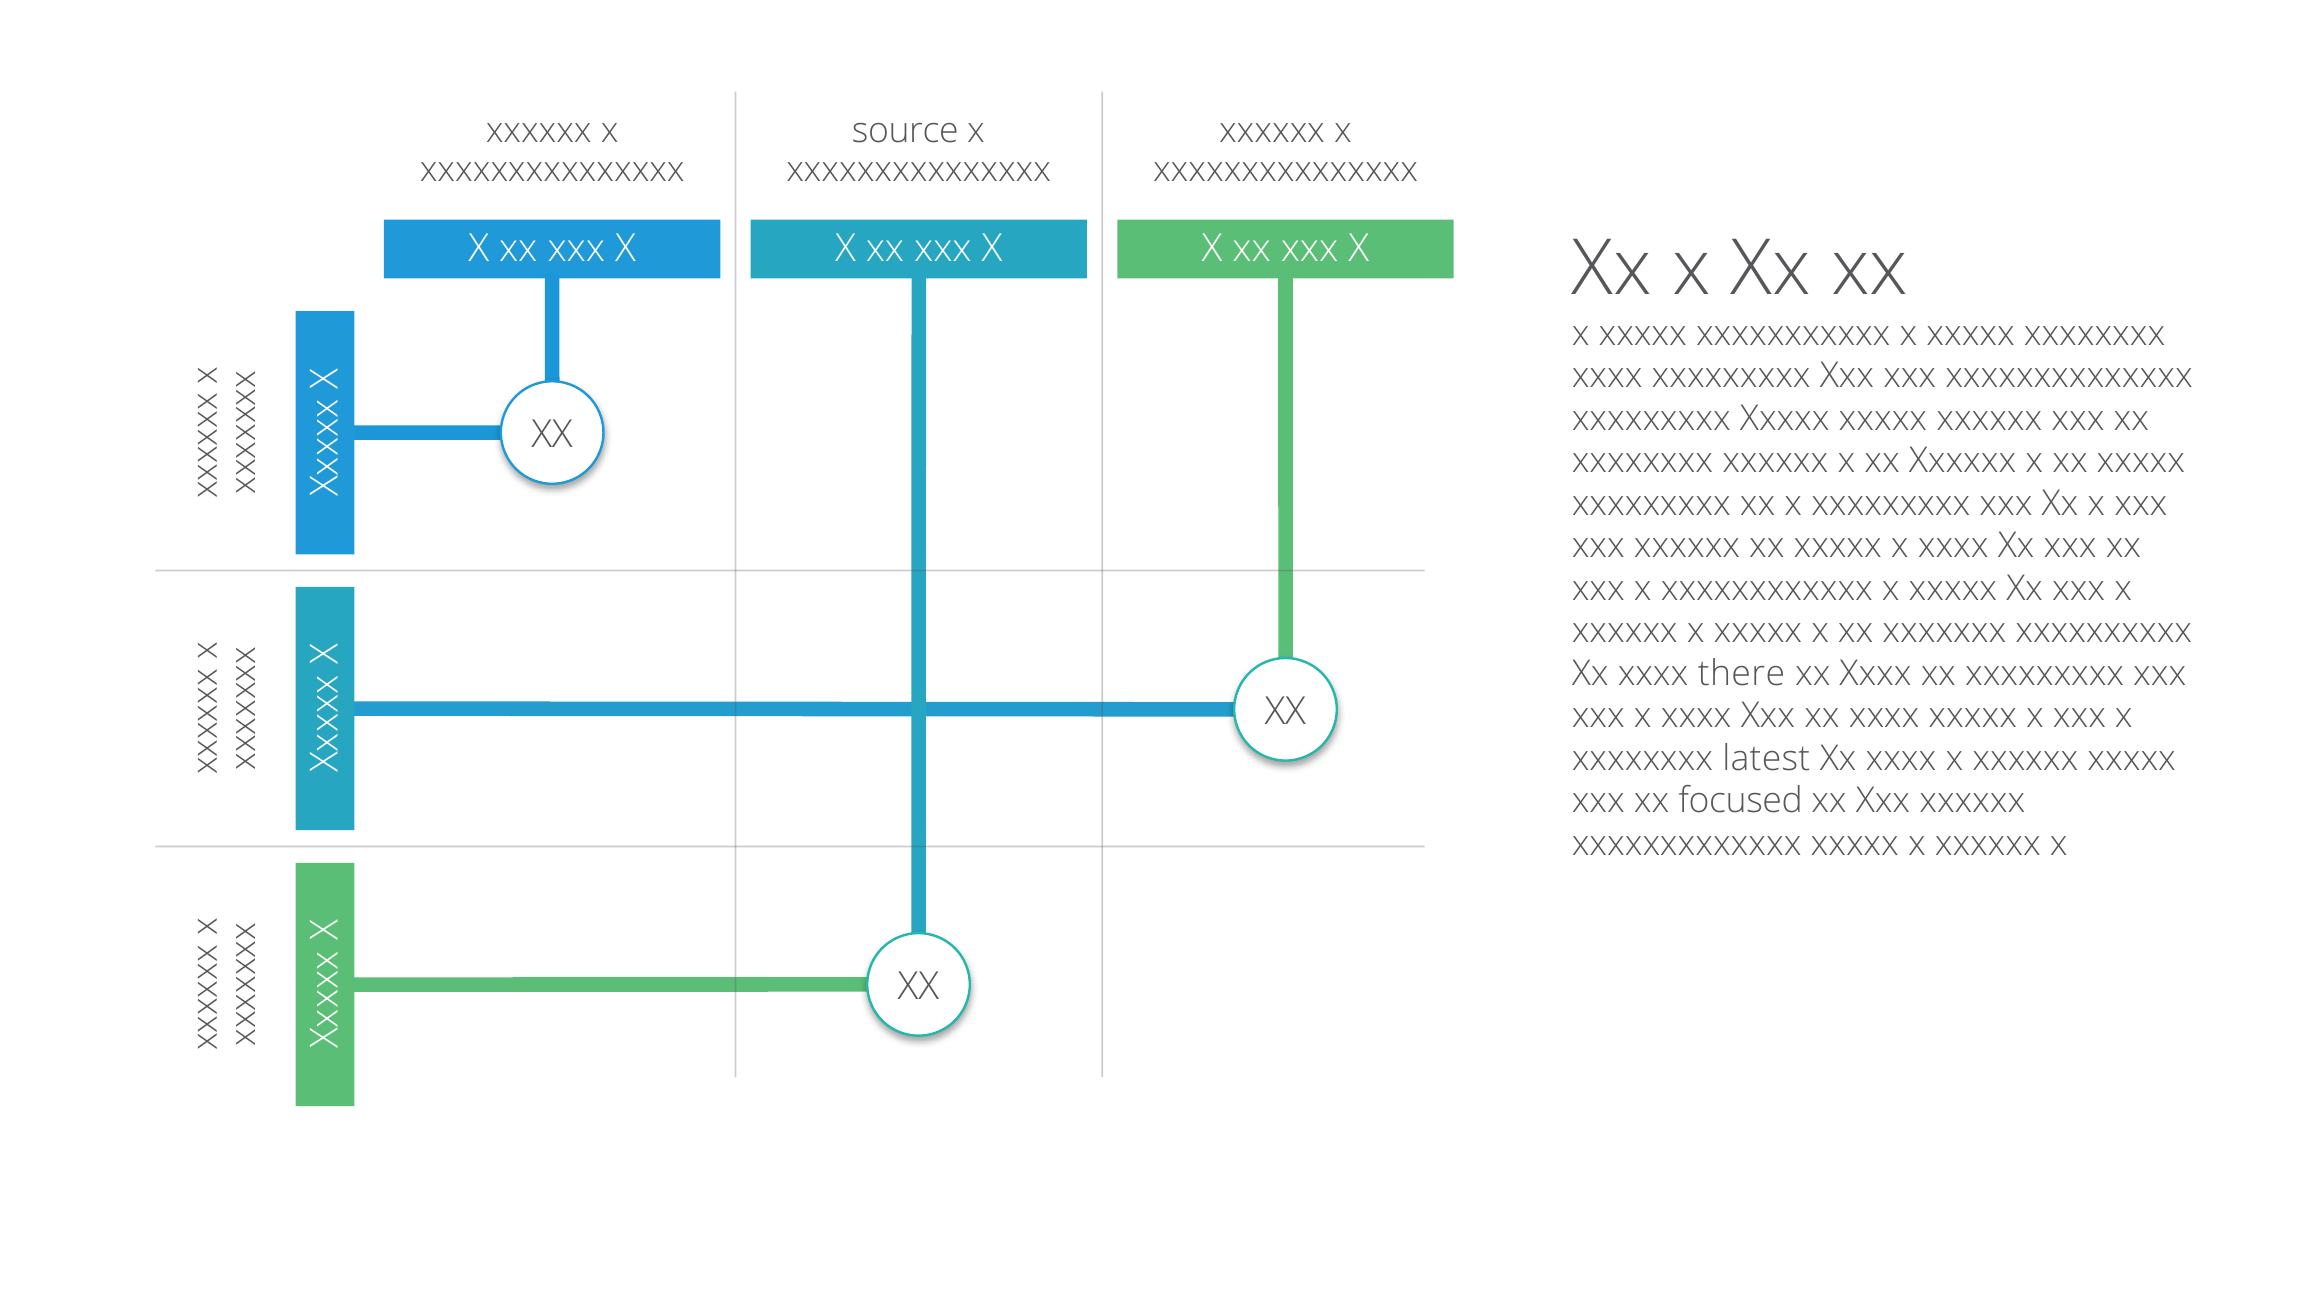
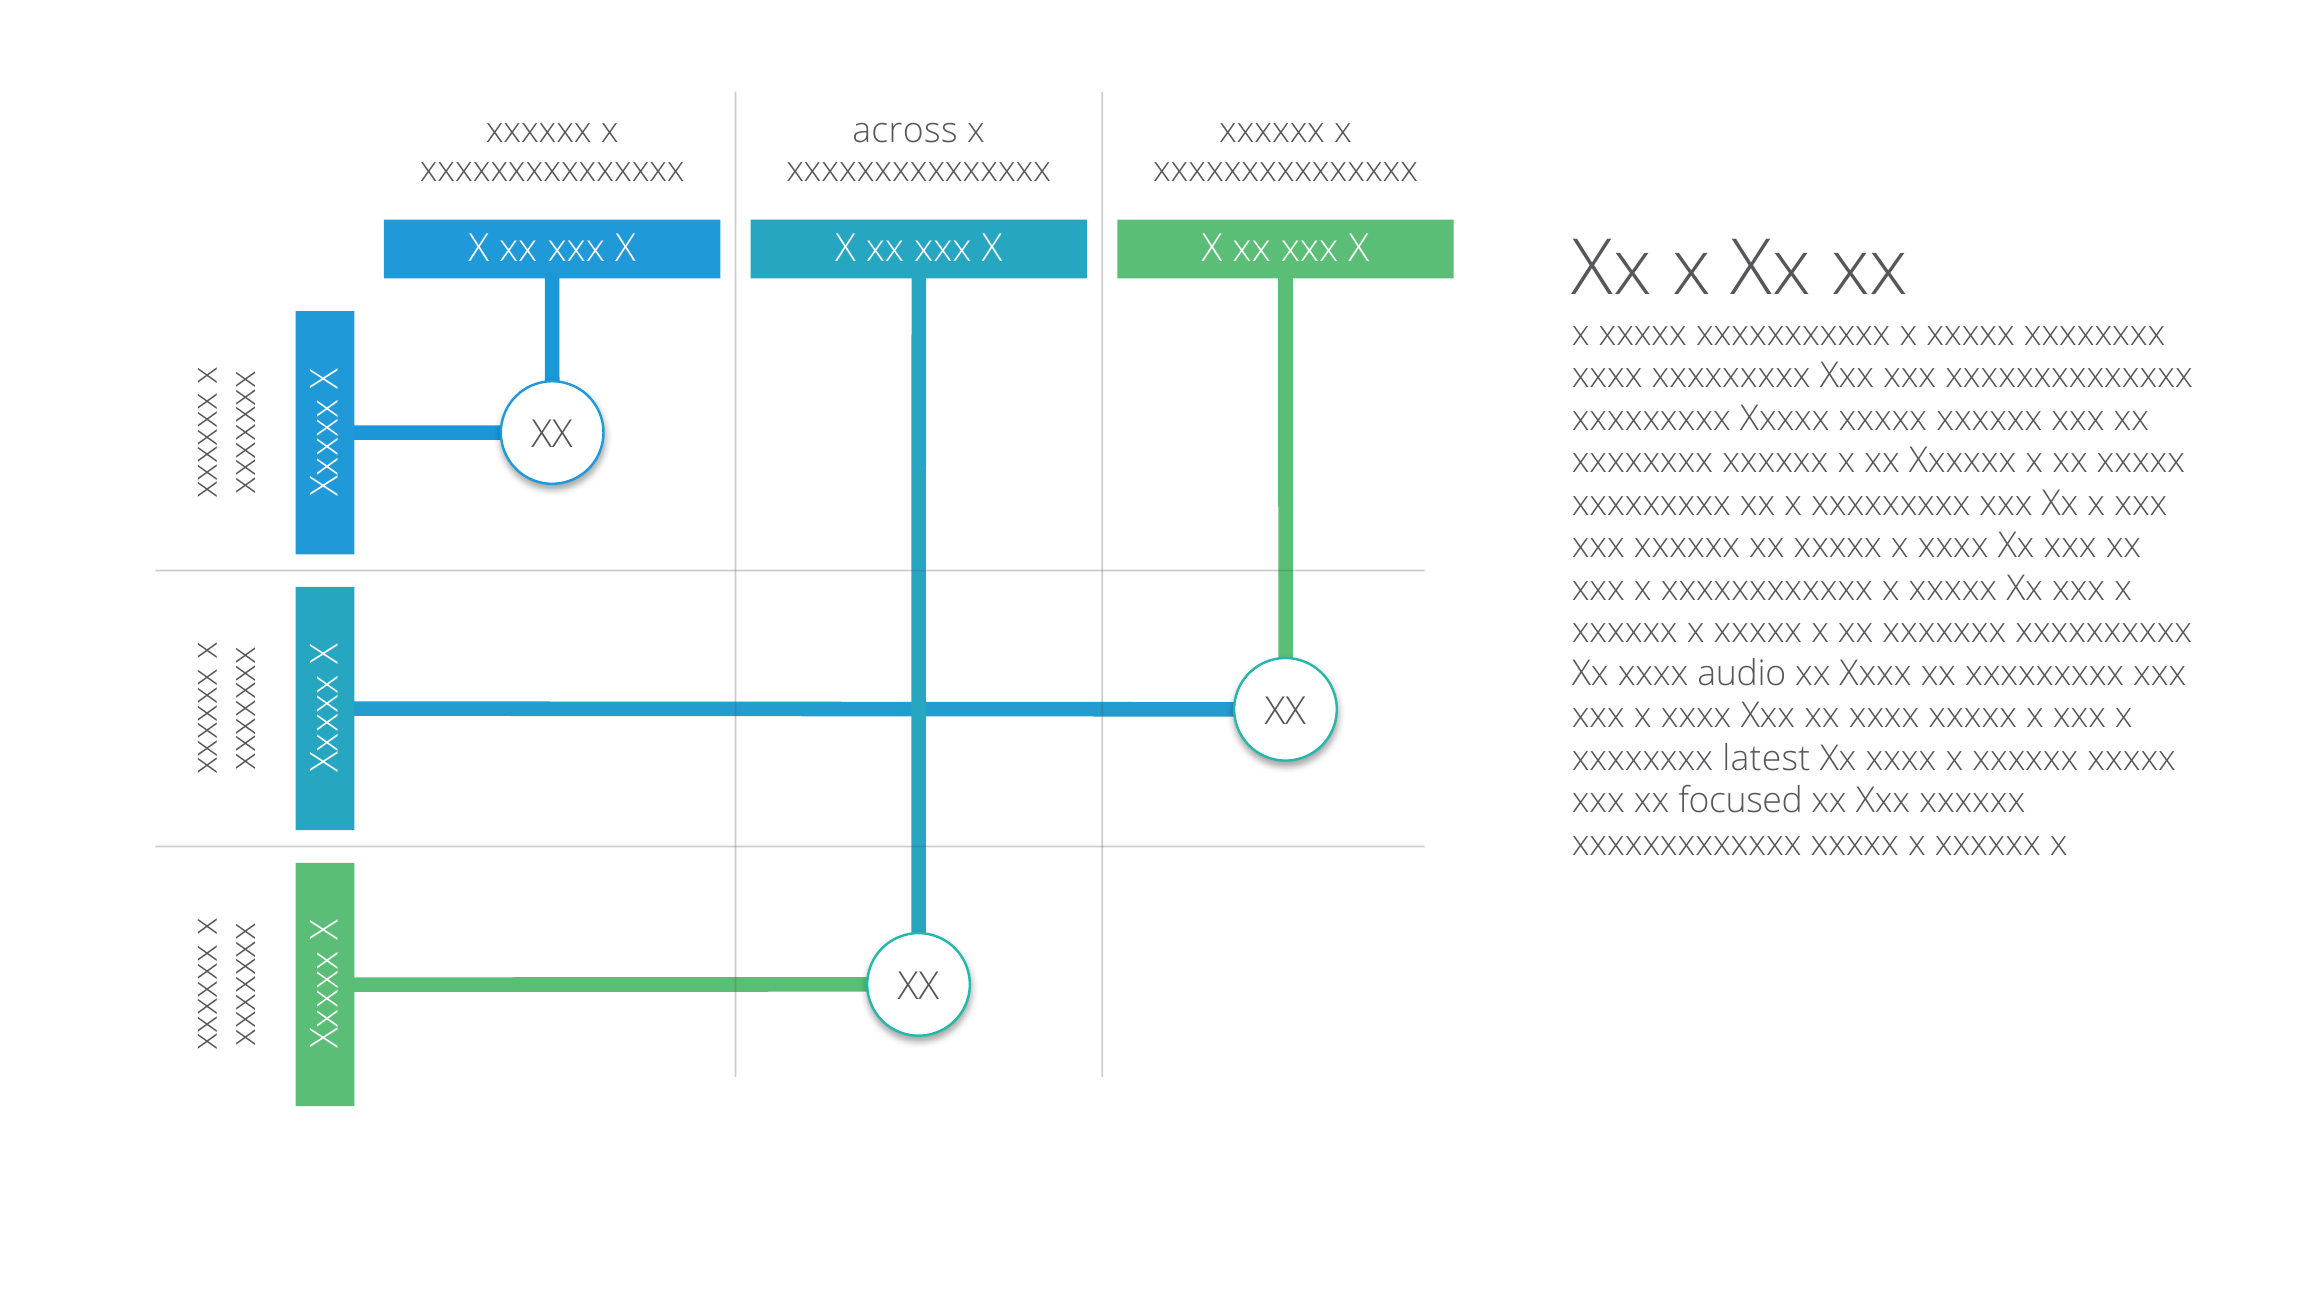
source: source -> across
there: there -> audio
